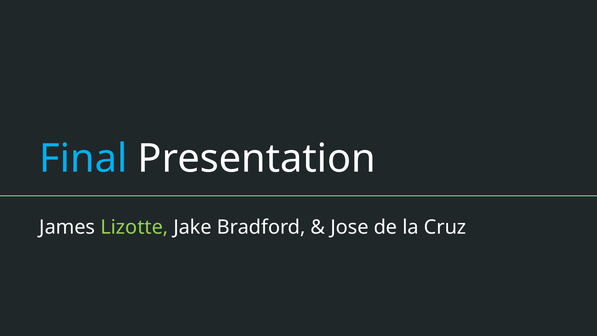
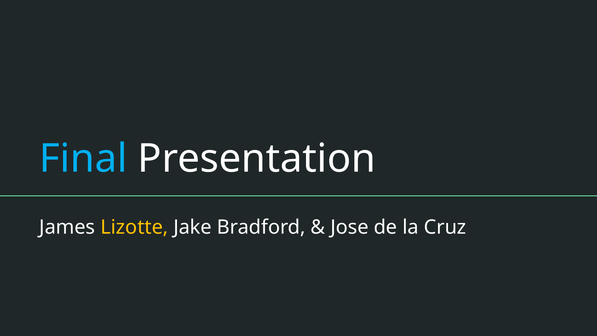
Lizotte colour: light green -> yellow
